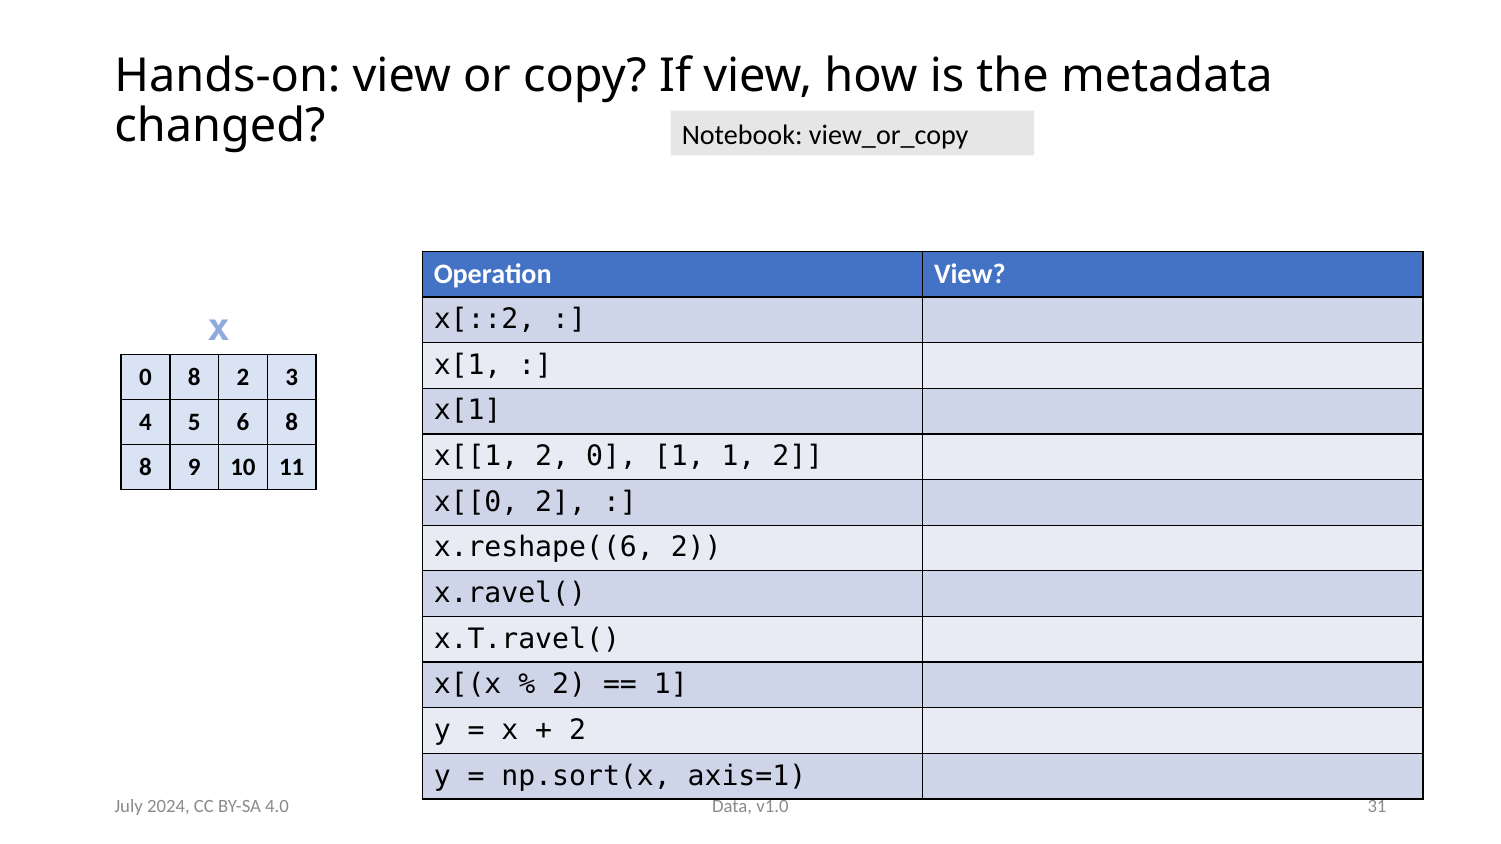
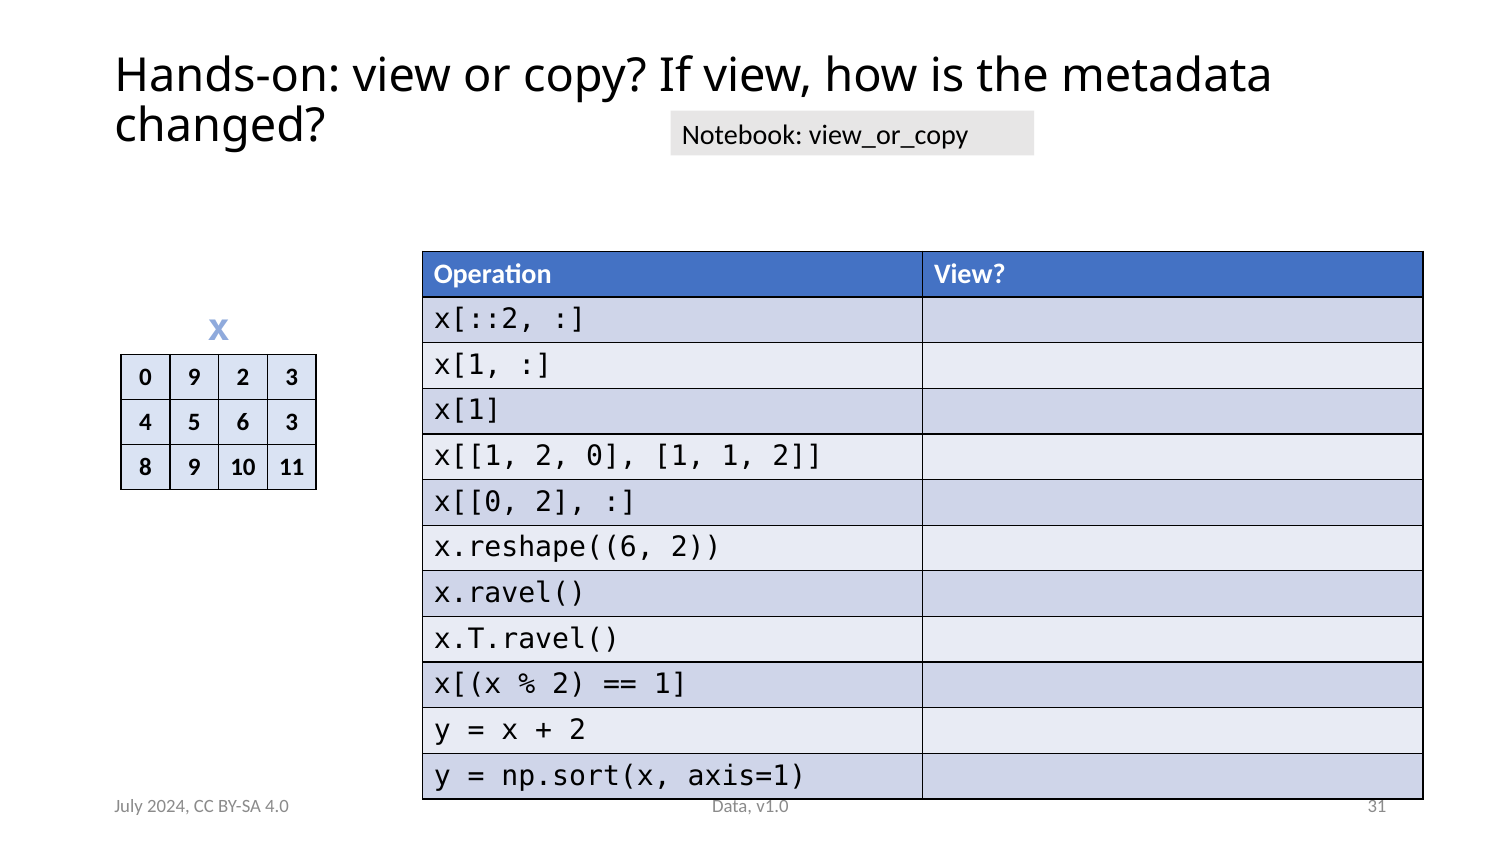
0 8: 8 -> 9
6 8: 8 -> 3
